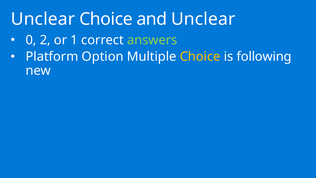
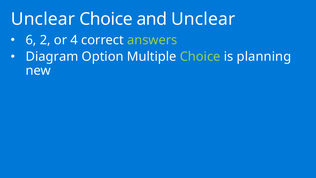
0: 0 -> 6
1: 1 -> 4
Platform: Platform -> Diagram
Choice at (200, 57) colour: yellow -> light green
following: following -> planning
